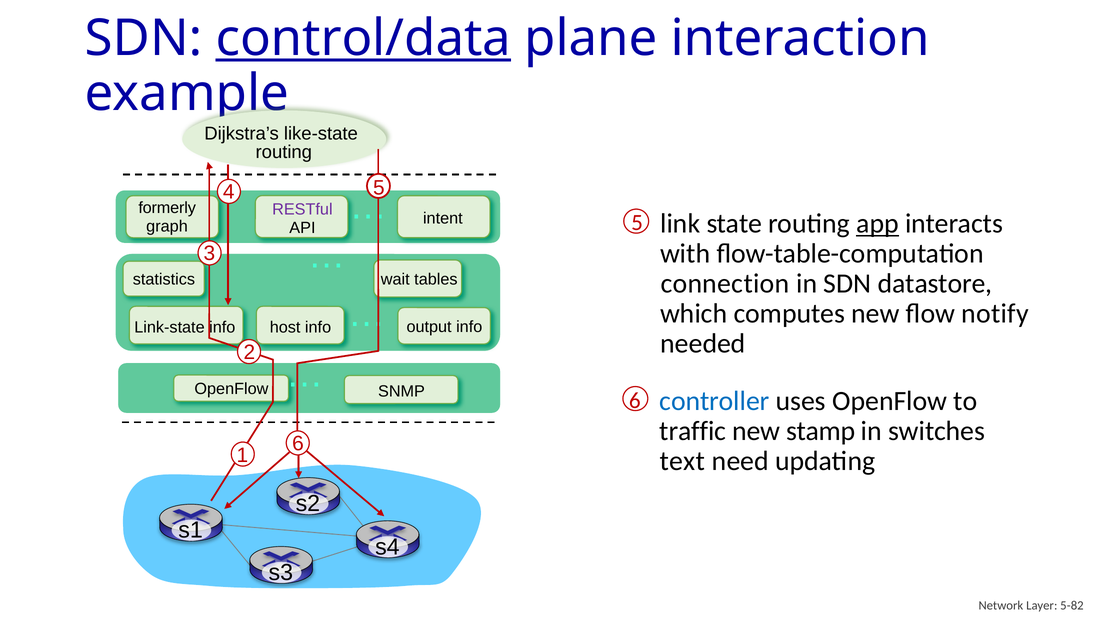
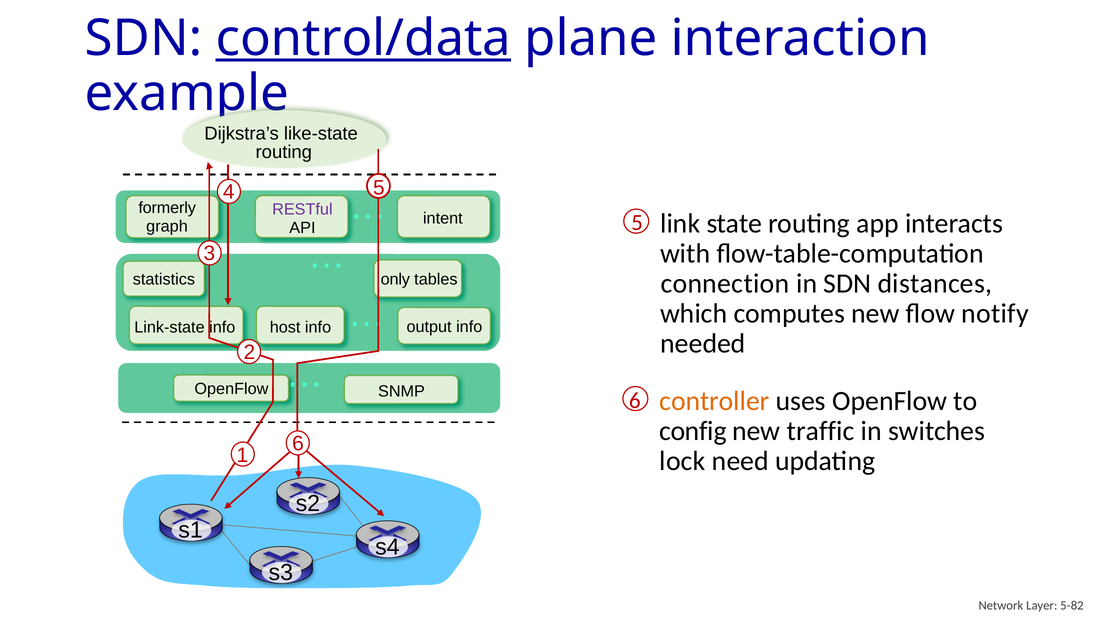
app underline: present -> none
wait: wait -> only
datastore: datastore -> distances
controller colour: blue -> orange
traffic: traffic -> config
stamp: stamp -> traffic
text: text -> lock
